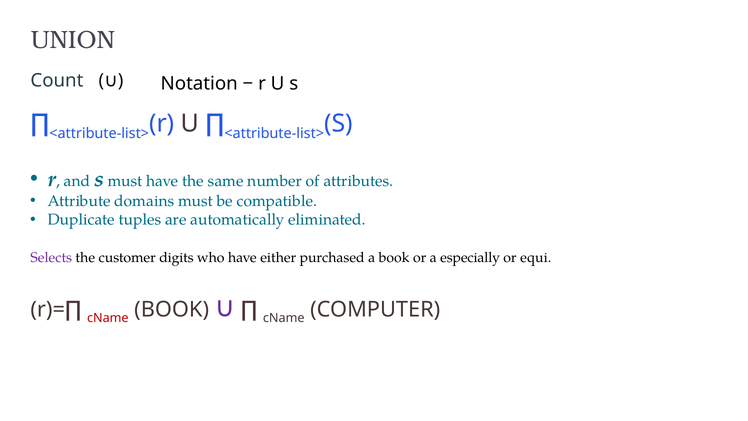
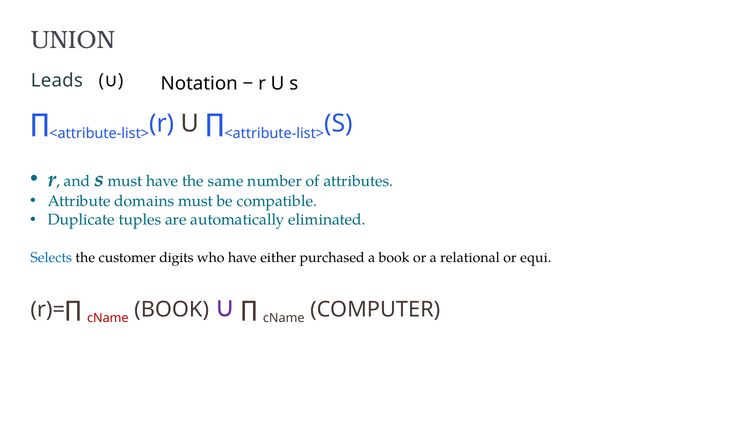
Count: Count -> Leads
Selects colour: purple -> blue
especially: especially -> relational
